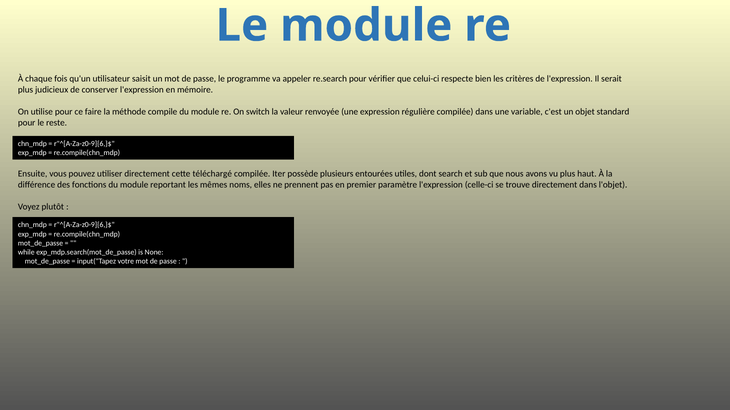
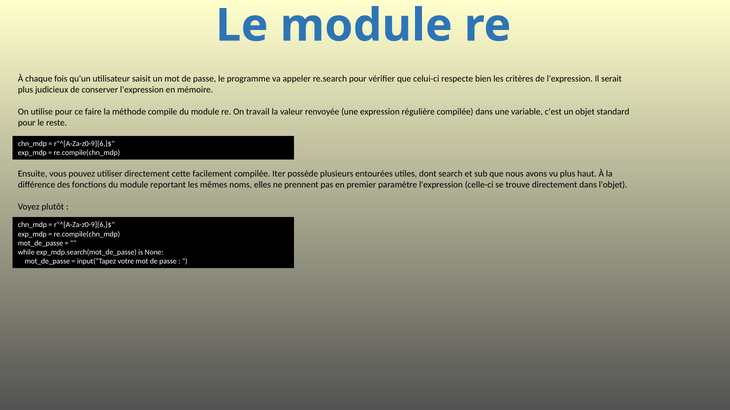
switch: switch -> travail
téléchargé: téléchargé -> facilement
